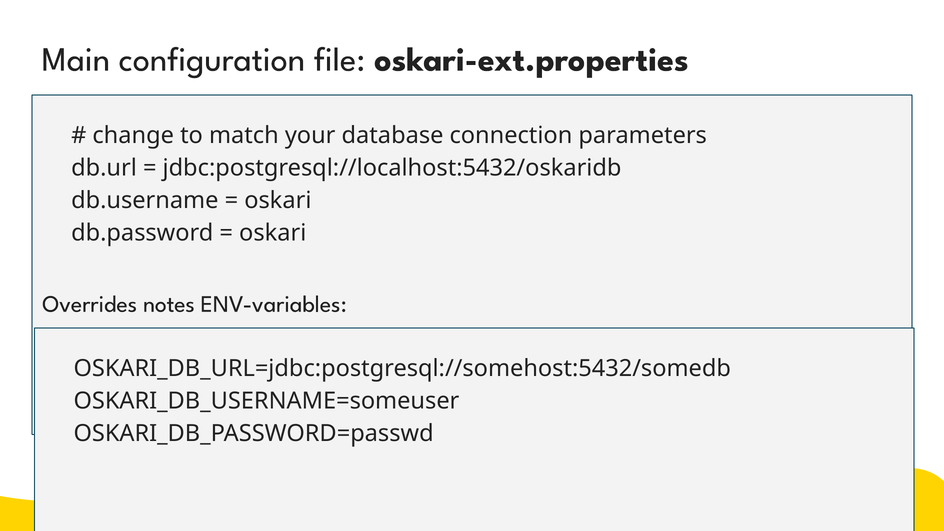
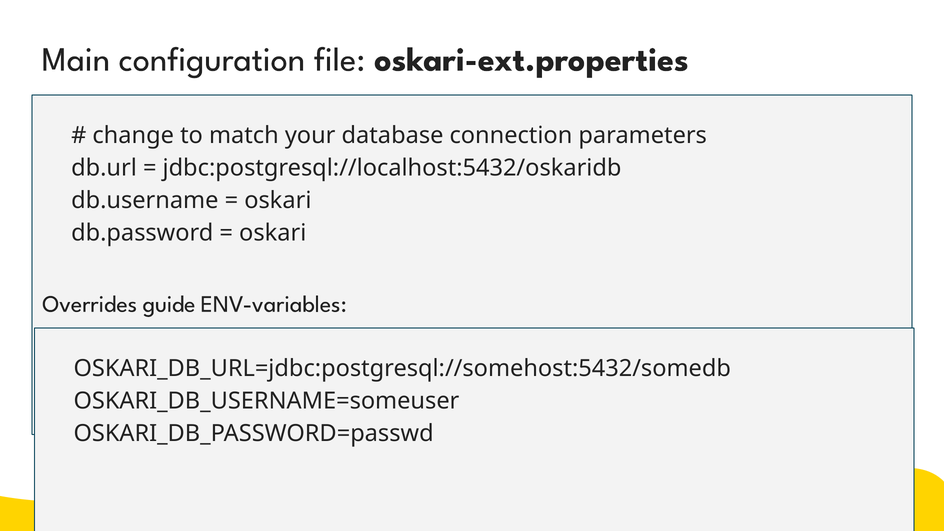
notes: notes -> guide
